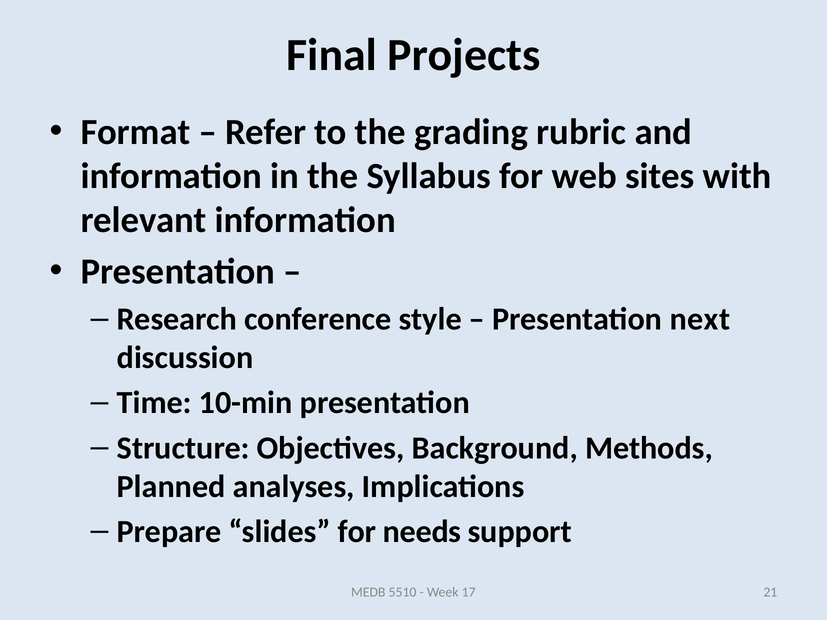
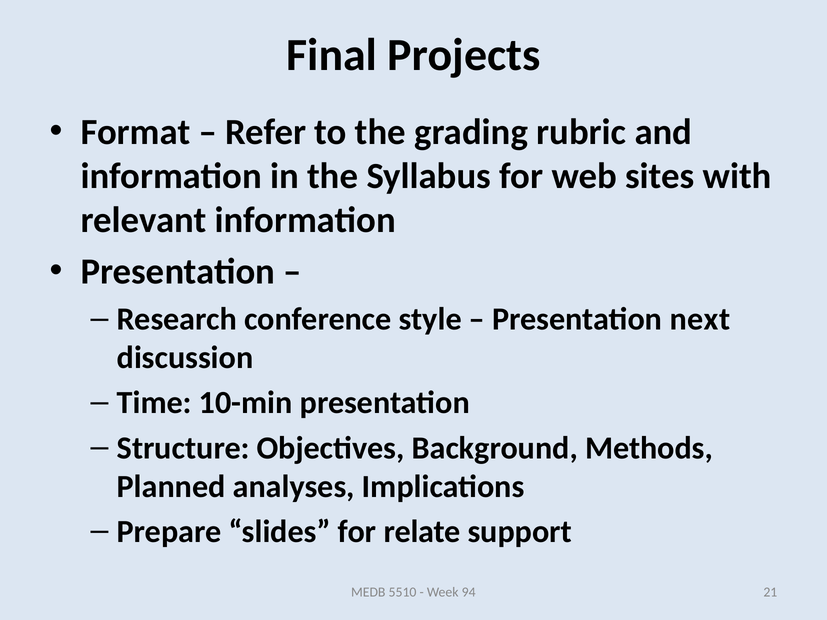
needs: needs -> relate
17: 17 -> 94
